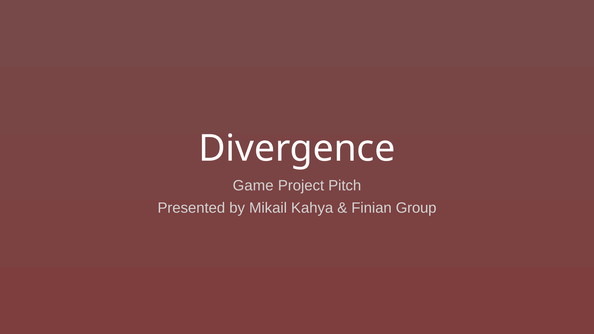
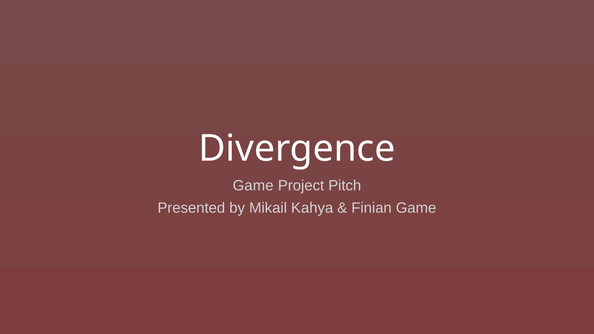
Finian Group: Group -> Game
